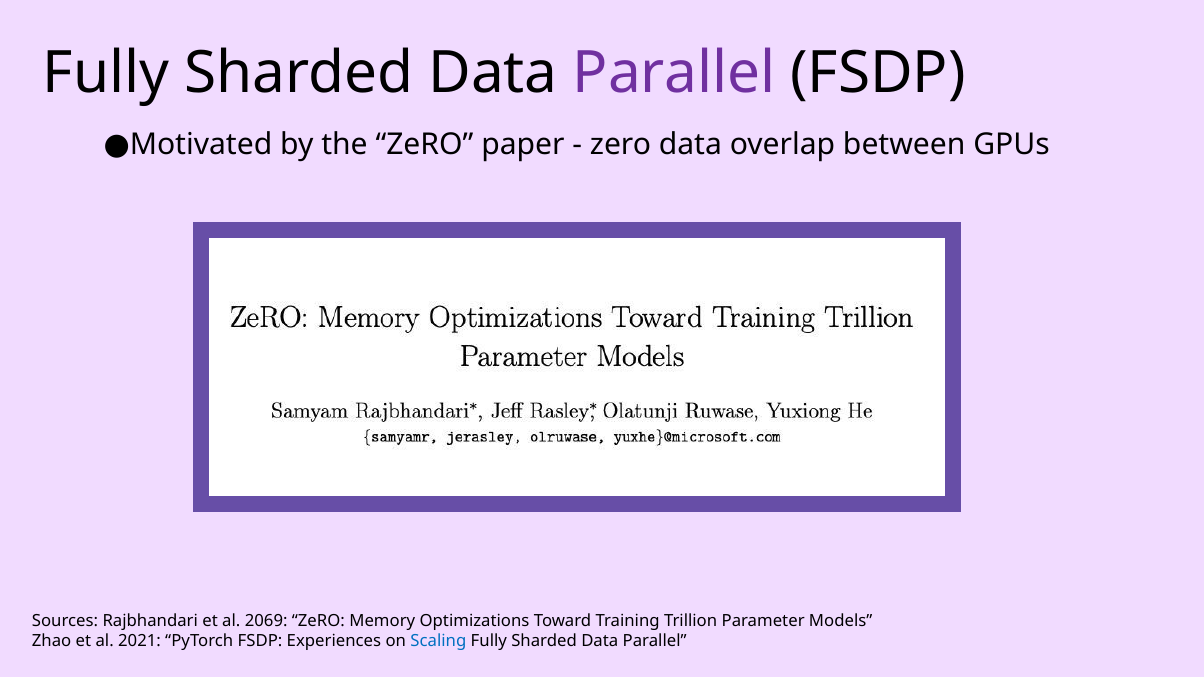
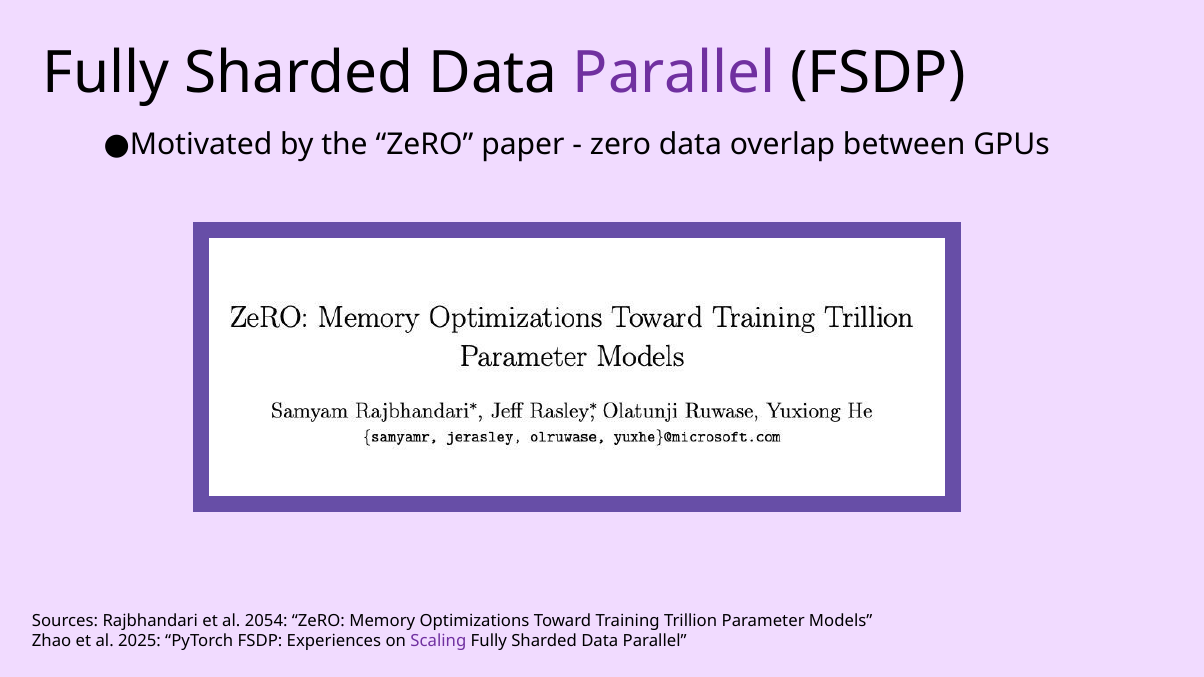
2069: 2069 -> 2054
2021: 2021 -> 2025
Scaling colour: blue -> purple
